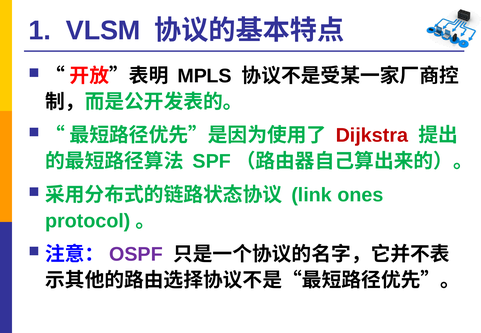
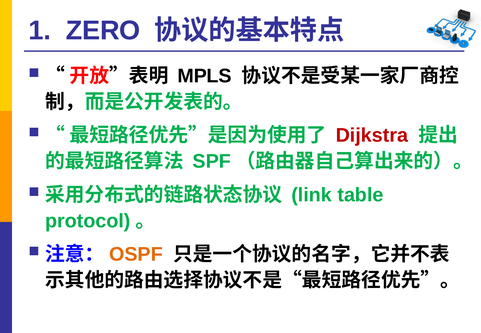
VLSM: VLSM -> ZERO
ones: ones -> table
OSPF colour: purple -> orange
